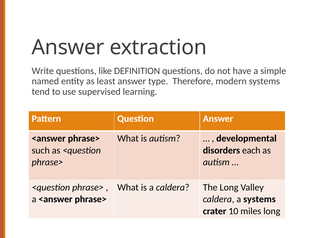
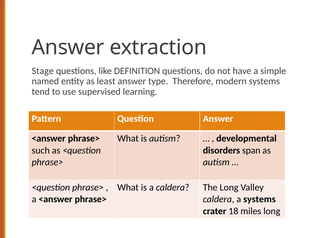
Write: Write -> Stage
each: each -> span
10: 10 -> 18
